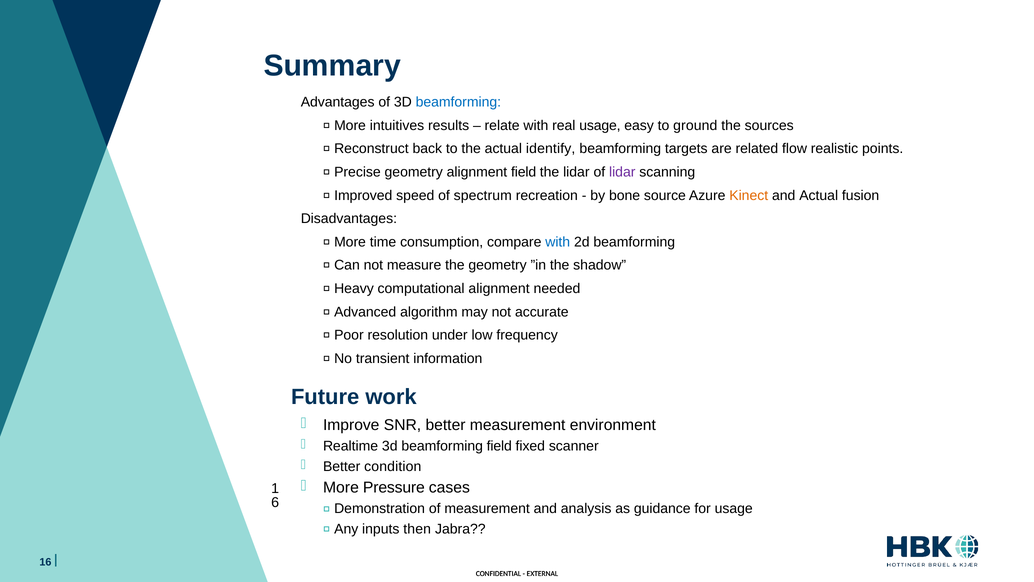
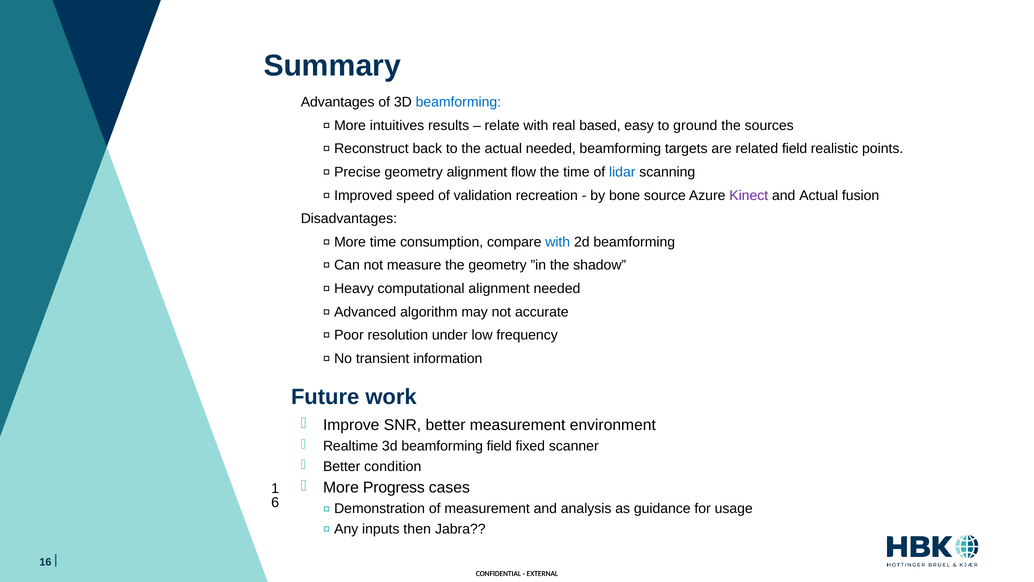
real usage: usage -> based
actual identify: identify -> needed
related flow: flow -> field
alignment field: field -> flow
the lidar: lidar -> time
lidar at (622, 172) colour: purple -> blue
spectrum: spectrum -> validation
Kinect colour: orange -> purple
Pressure: Pressure -> Progress
